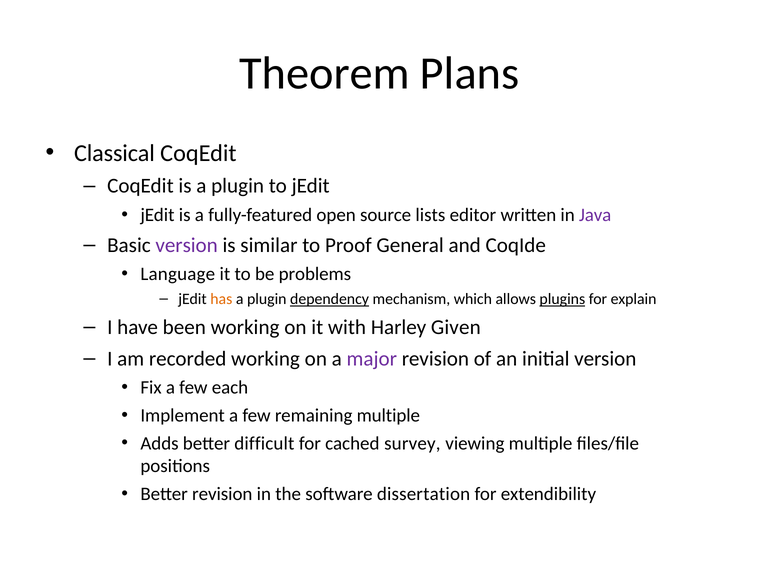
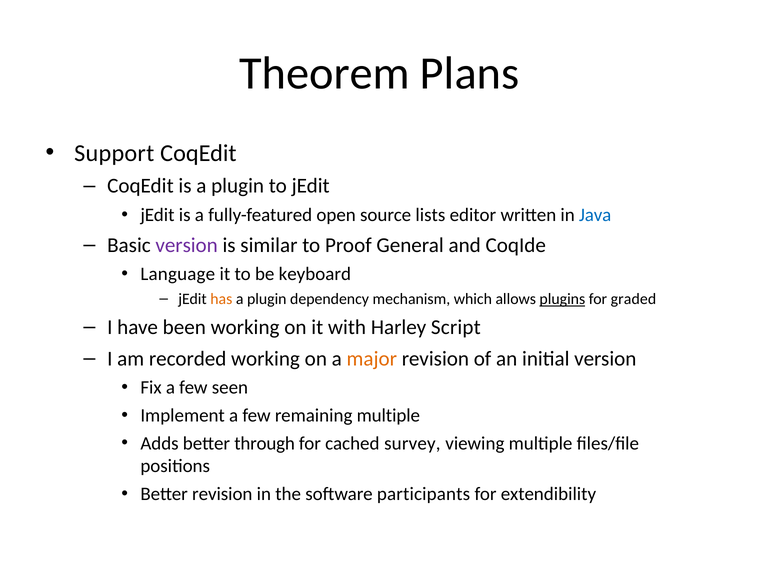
Classical: Classical -> Support
Java colour: purple -> blue
problems: problems -> keyboard
dependency underline: present -> none
explain: explain -> graded
Given: Given -> Script
major colour: purple -> orange
each: each -> seen
difficult: difficult -> through
dissertation: dissertation -> participants
